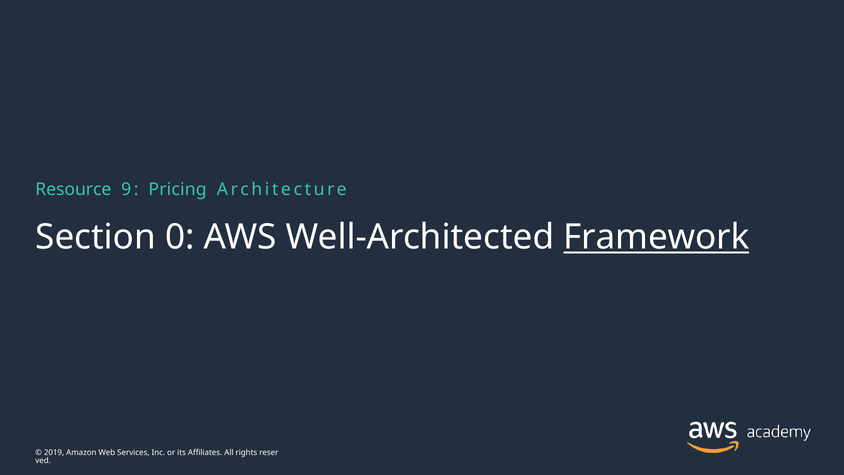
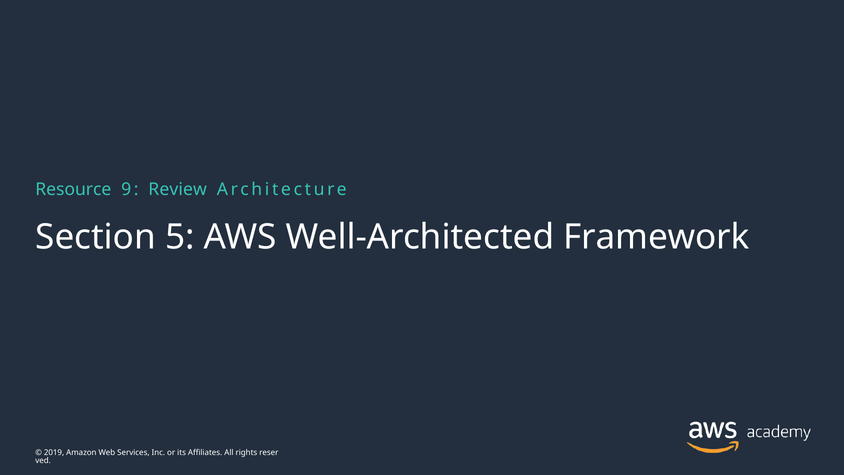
Pricing: Pricing -> Review
0: 0 -> 5
Framework underline: present -> none
